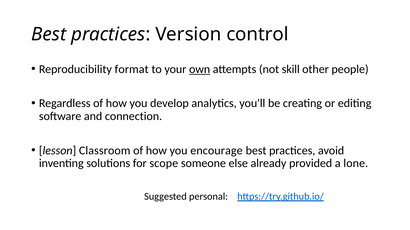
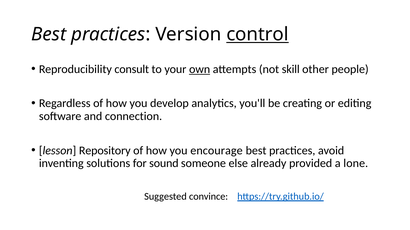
control underline: none -> present
format: format -> consult
Classroom: Classroom -> Repository
scope: scope -> sound
personal: personal -> convince
